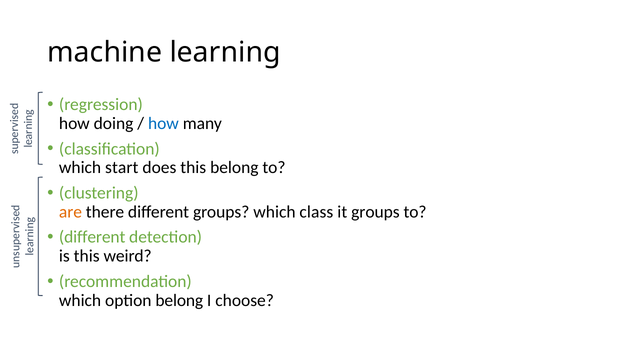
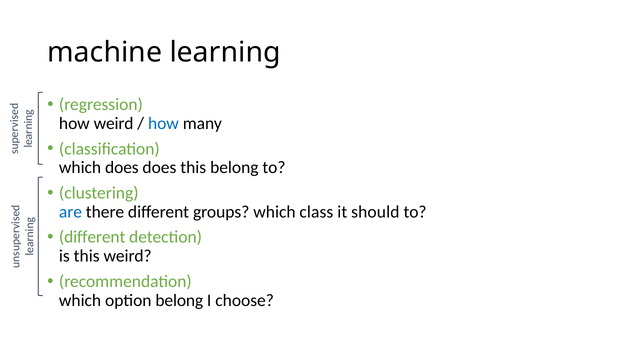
how doing: doing -> weird
which start: start -> does
are colour: orange -> blue
it groups: groups -> should
